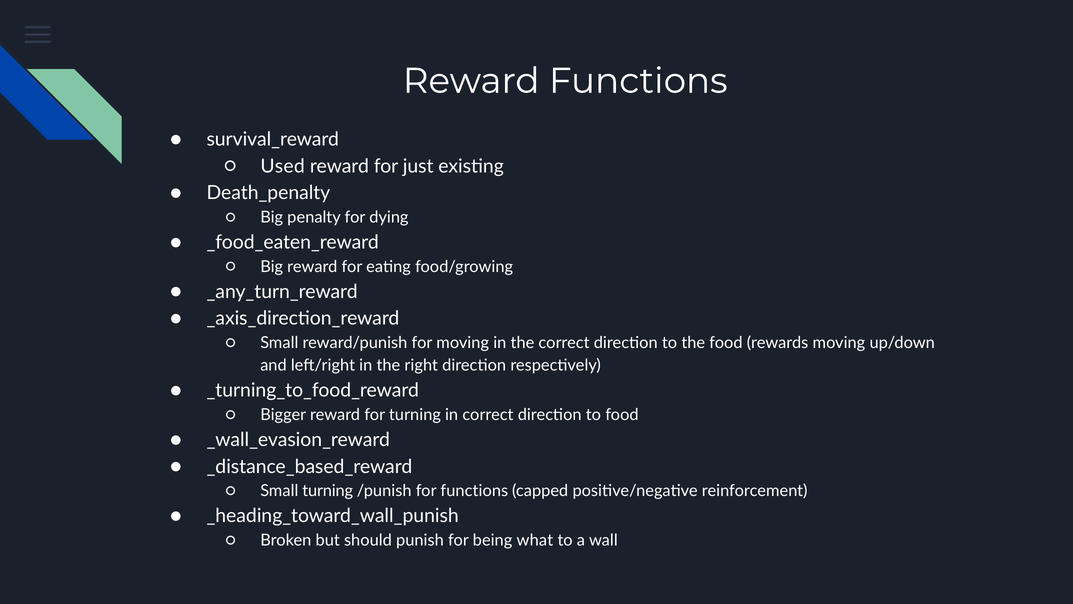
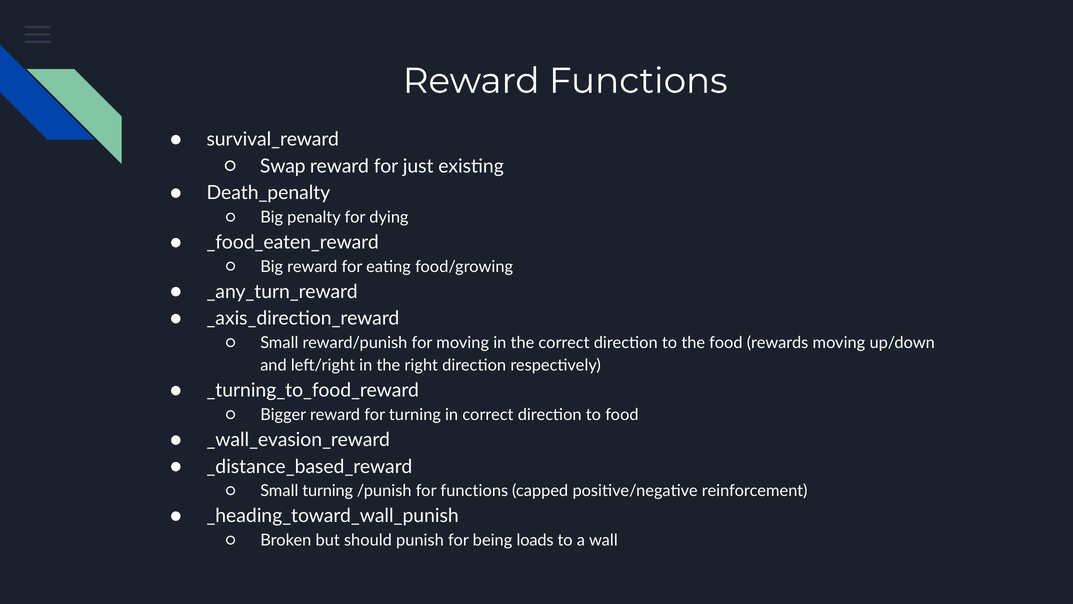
Used: Used -> Swap
what: what -> loads
